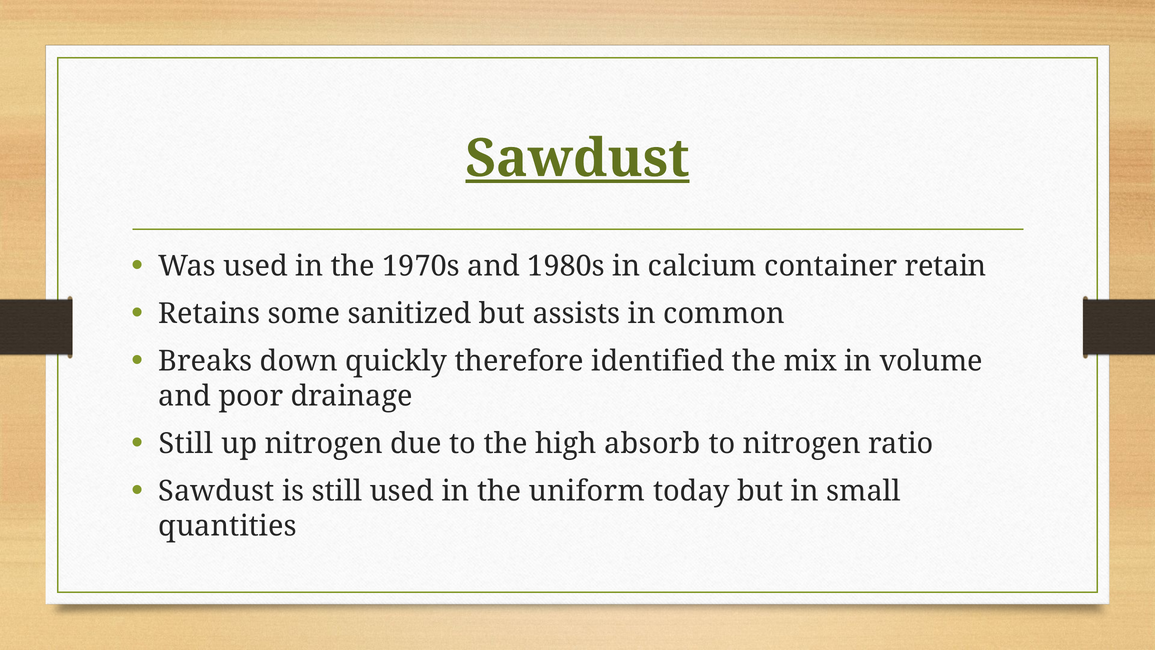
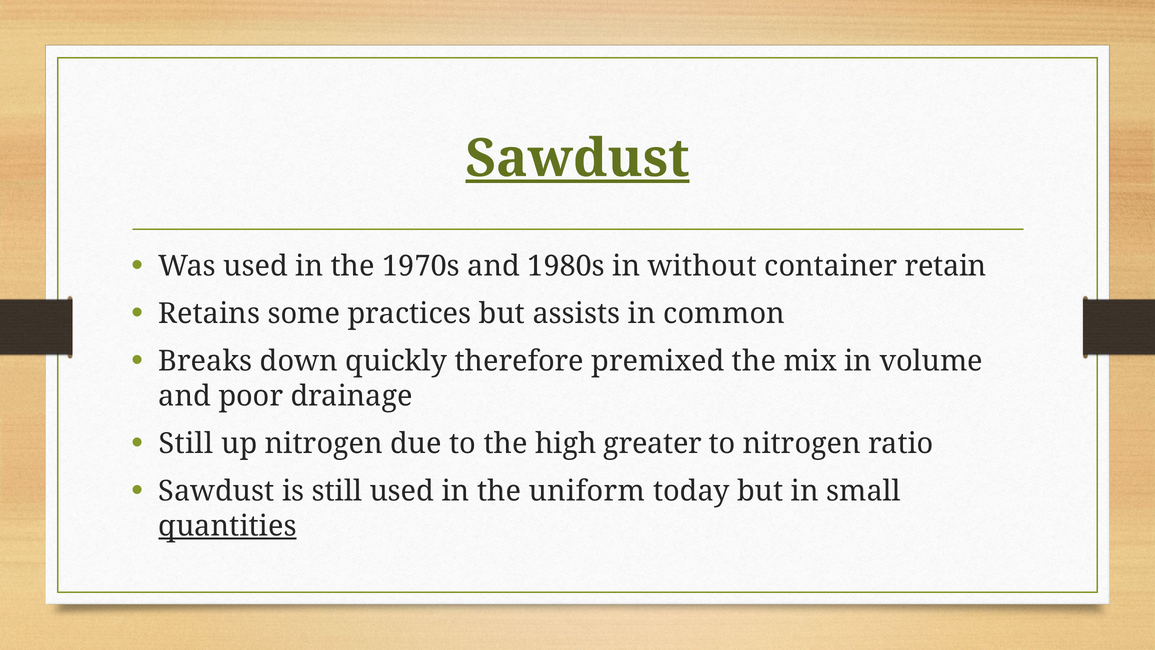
calcium: calcium -> without
sanitized: sanitized -> practices
identified: identified -> premixed
absorb: absorb -> greater
quantities underline: none -> present
